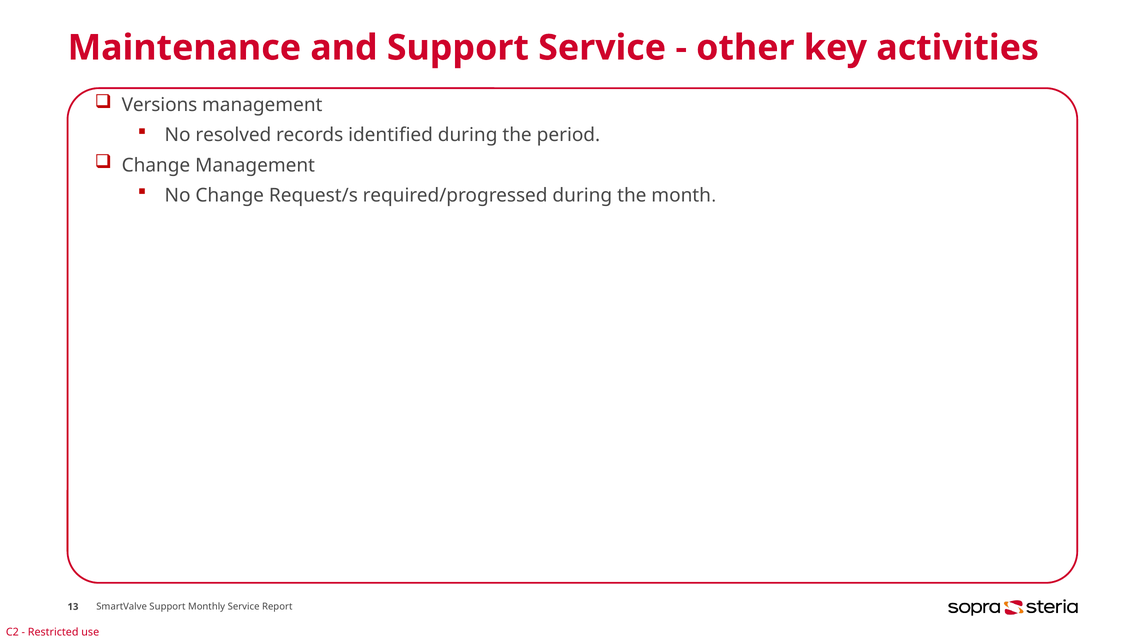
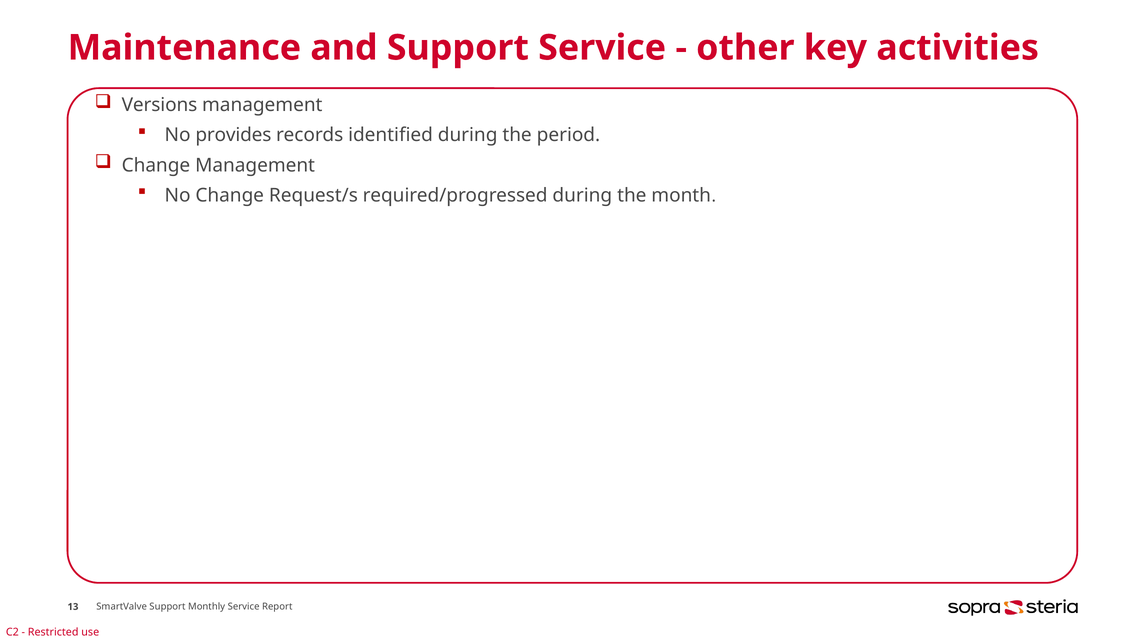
resolved: resolved -> provides
